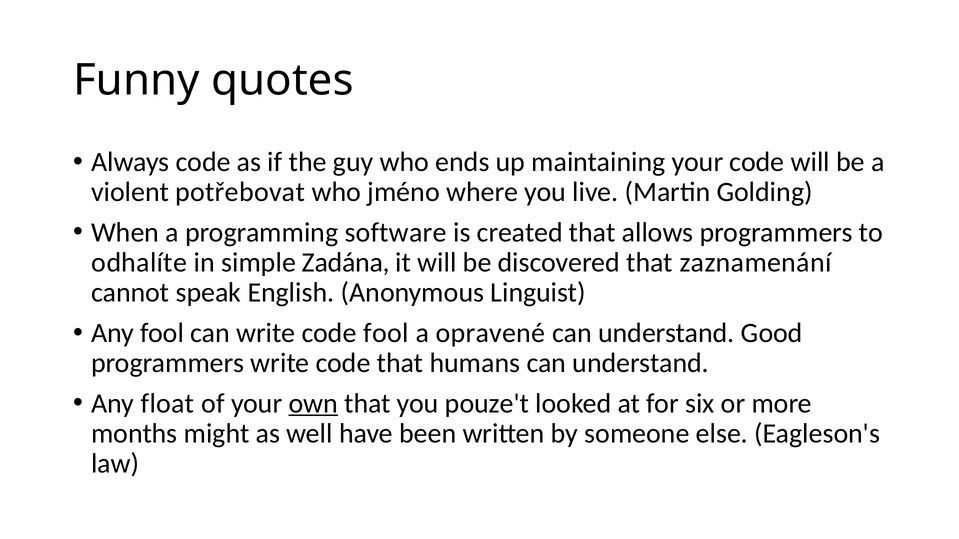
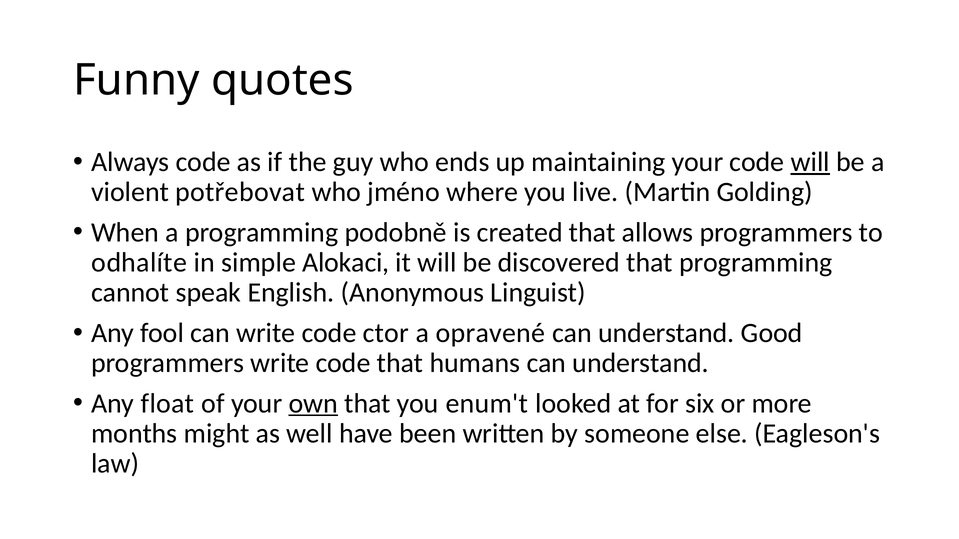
will at (810, 162) underline: none -> present
software: software -> podobně
Zadána: Zadána -> Alokaci
that zaznamenání: zaznamenání -> programming
code fool: fool -> ctor
pouze't: pouze't -> enum't
